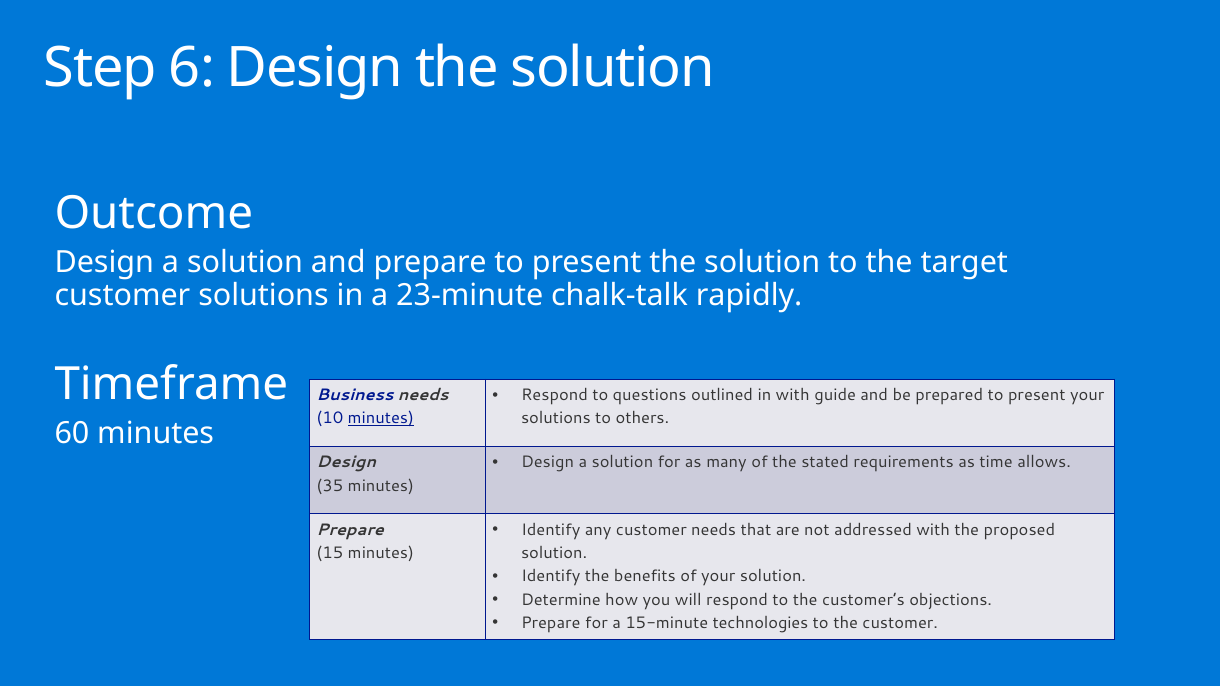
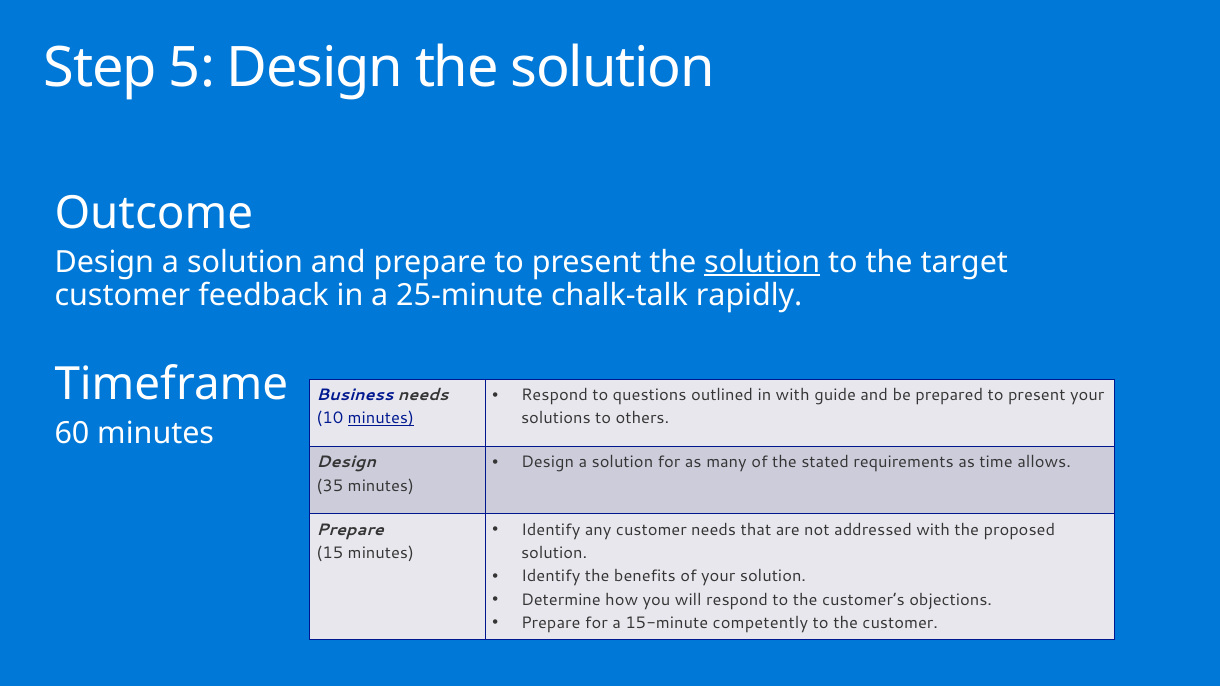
6: 6 -> 5
solution at (762, 262) underline: none -> present
customer solutions: solutions -> feedback
23-minute: 23-minute -> 25-minute
technologies: technologies -> competently
